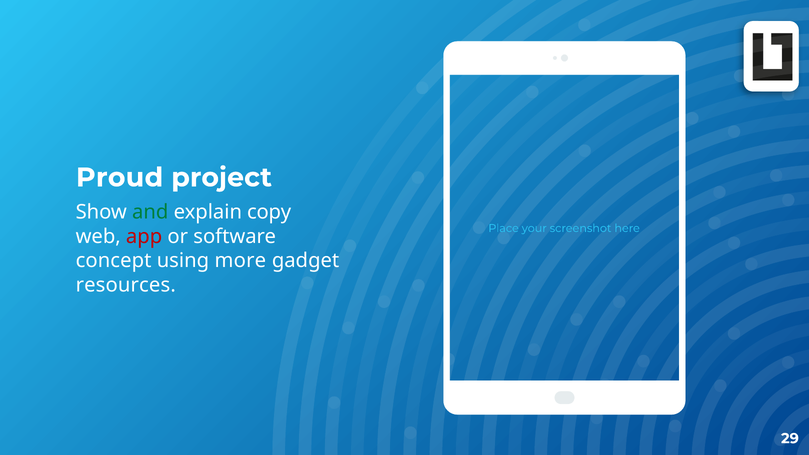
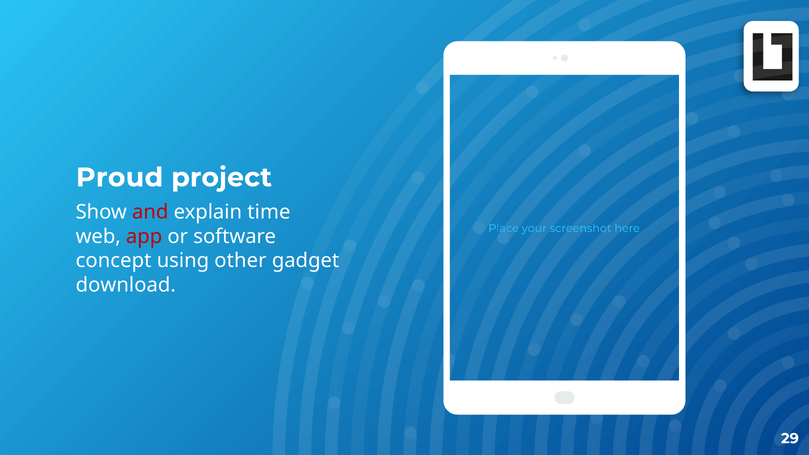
and colour: green -> red
copy: copy -> time
more: more -> other
resources: resources -> download
